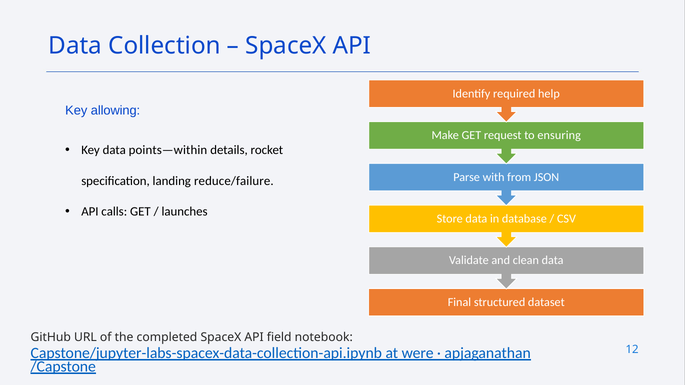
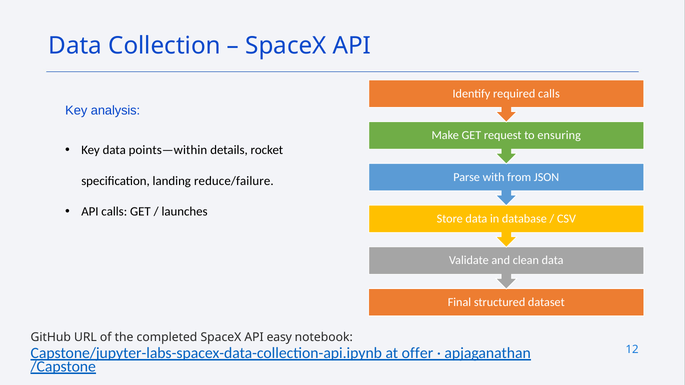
help at (549, 94): help -> calls
allowing: allowing -> analysis
field: field -> easy
were: were -> offer
